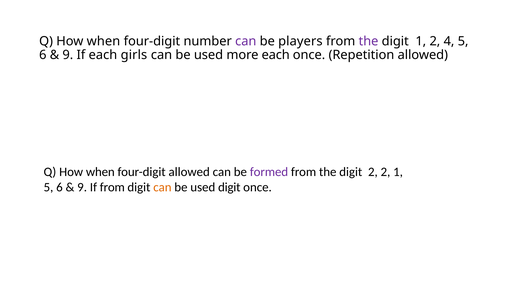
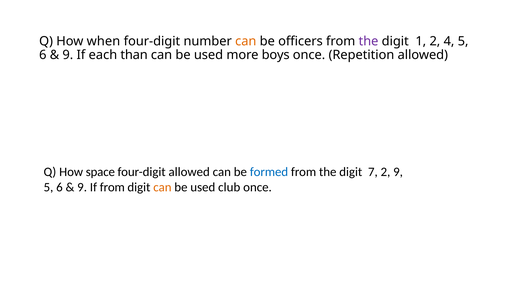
can at (246, 41) colour: purple -> orange
players: players -> officers
girls: girls -> than
more each: each -> boys
when at (100, 172): when -> space
formed colour: purple -> blue
digit 2: 2 -> 7
2 1: 1 -> 9
used digit: digit -> club
